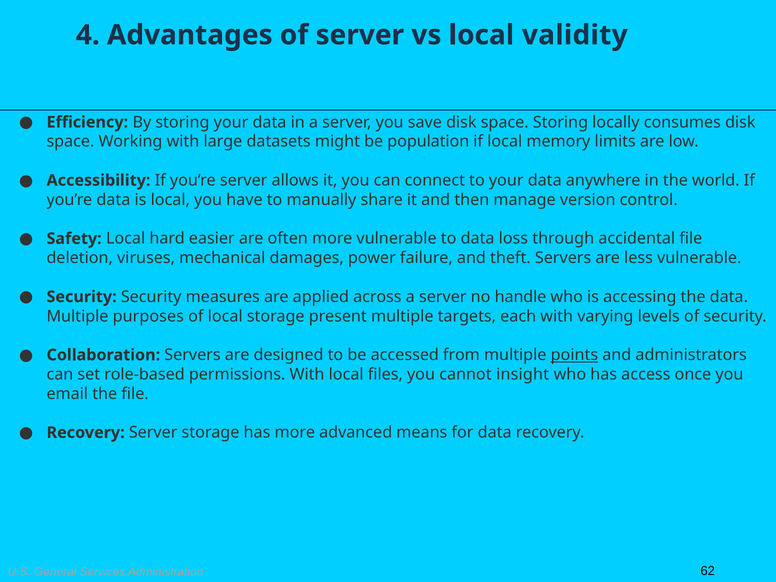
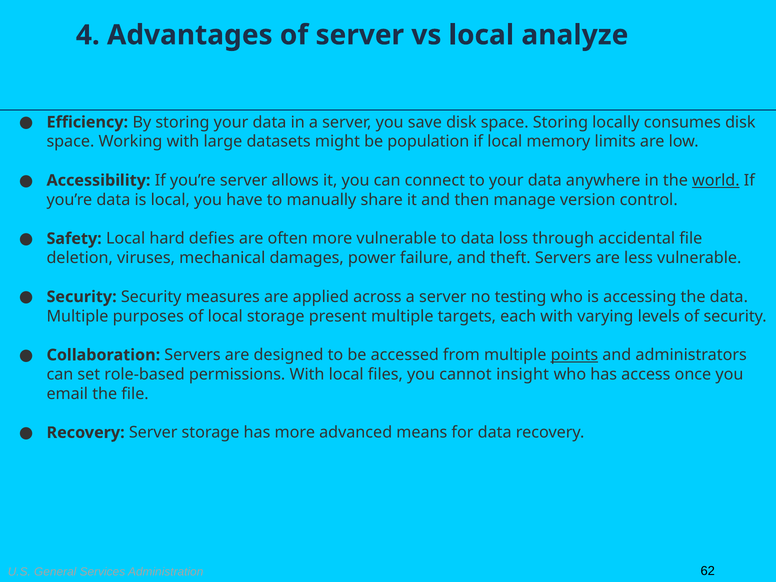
validity: validity -> analyze
world underline: none -> present
easier: easier -> defies
handle: handle -> testing
